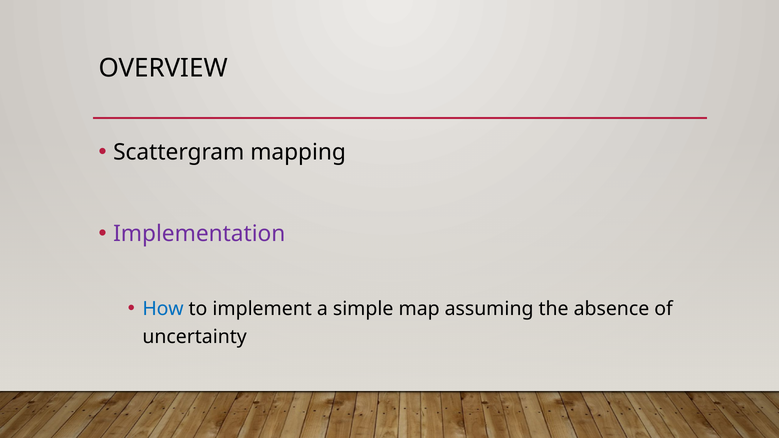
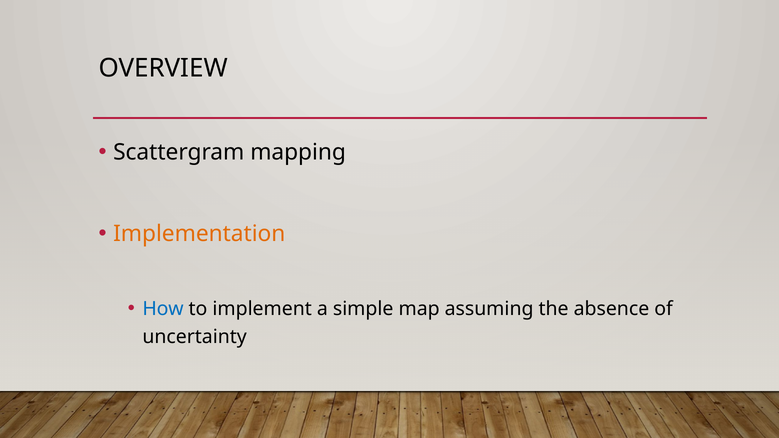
Implementation colour: purple -> orange
